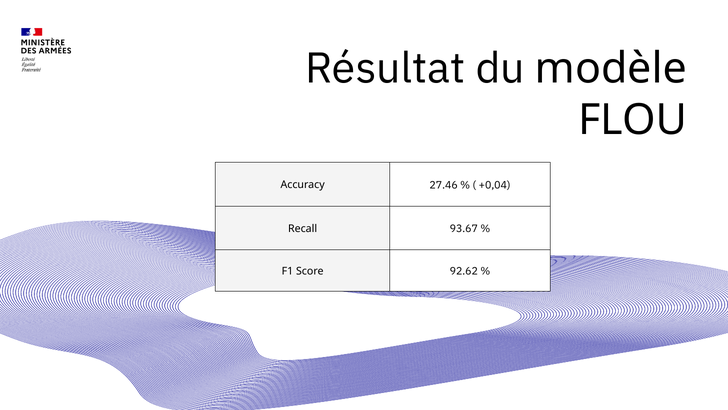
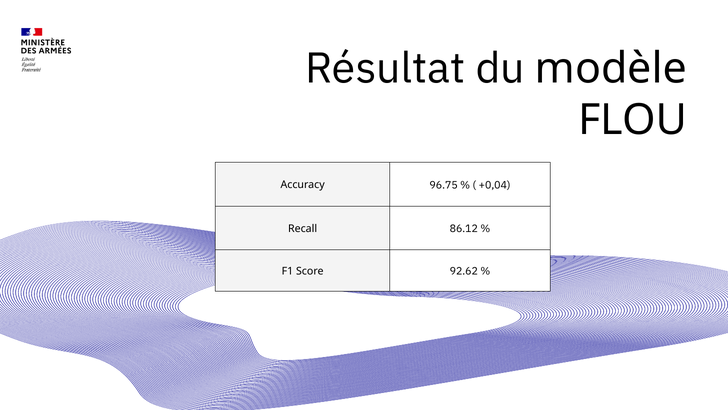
27.46: 27.46 -> 96.75
93.67: 93.67 -> 86.12
